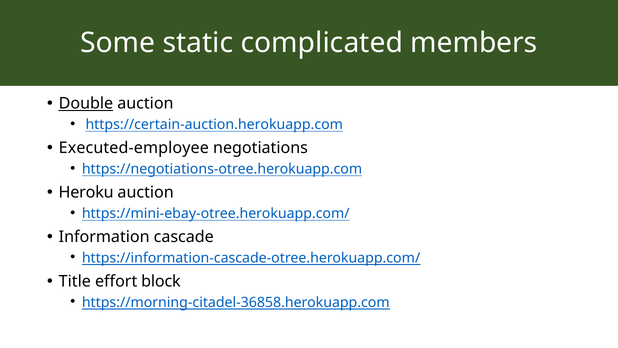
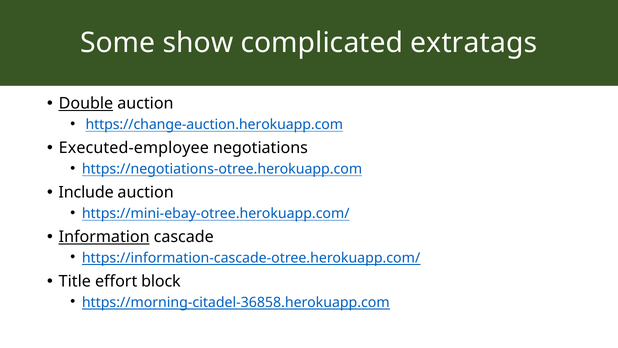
static: static -> show
members: members -> extratags
https://certain-auction.herokuapp.com: https://certain-auction.herokuapp.com -> https://change-auction.herokuapp.com
Heroku: Heroku -> Include
Information underline: none -> present
